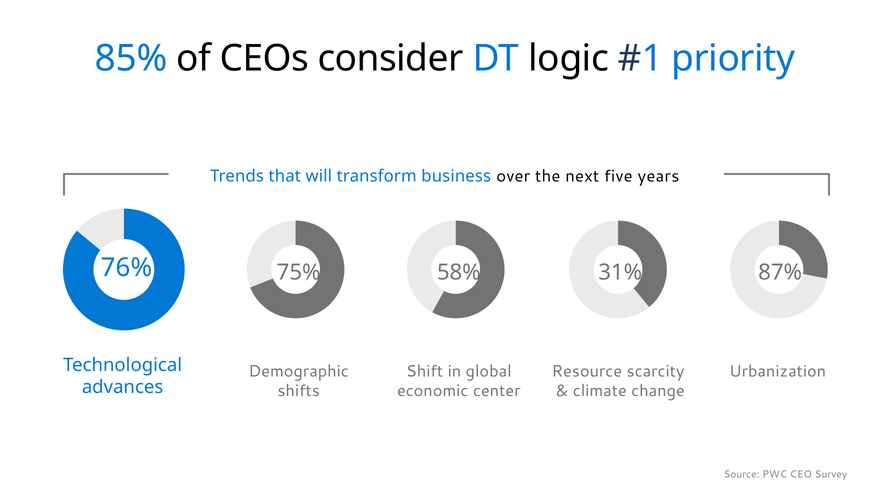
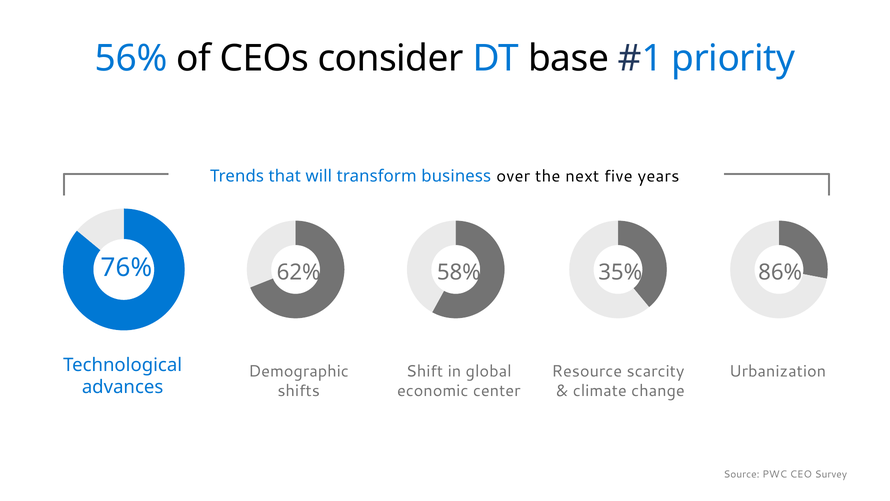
85%: 85% -> 56%
logic: logic -> base
75%: 75% -> 62%
31%: 31% -> 35%
87%: 87% -> 86%
